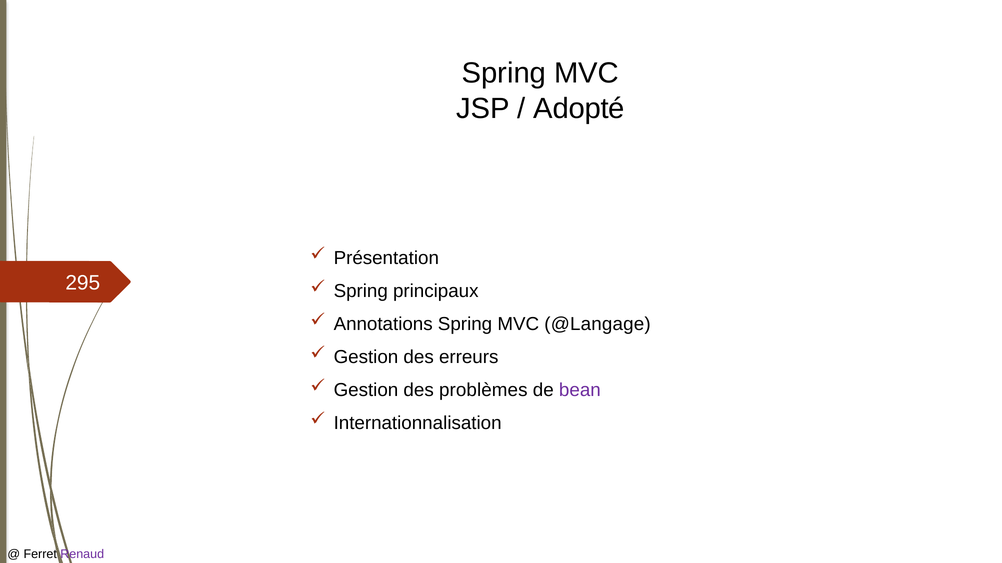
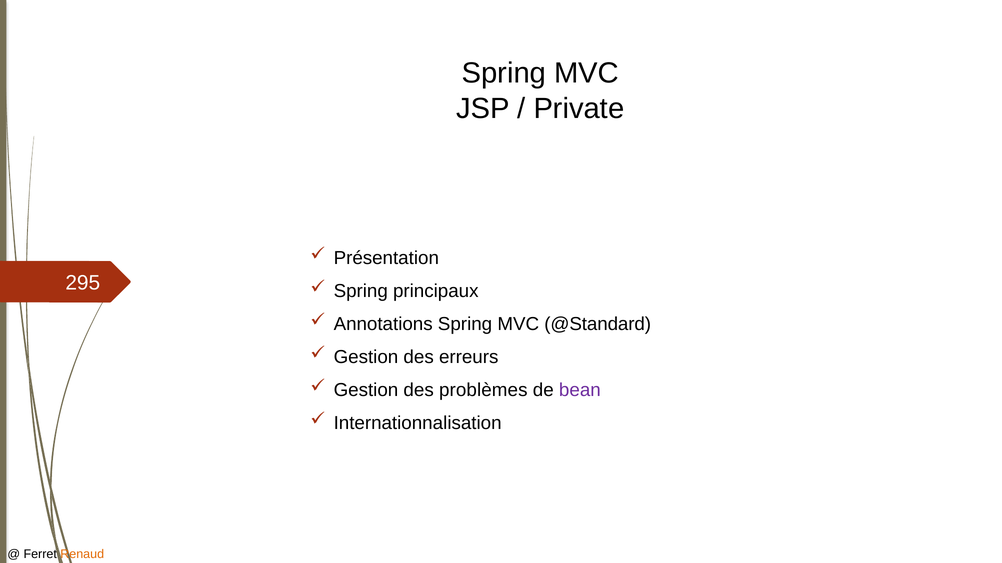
Adopté: Adopté -> Private
@Langage: @Langage -> @Standard
Renaud colour: purple -> orange
